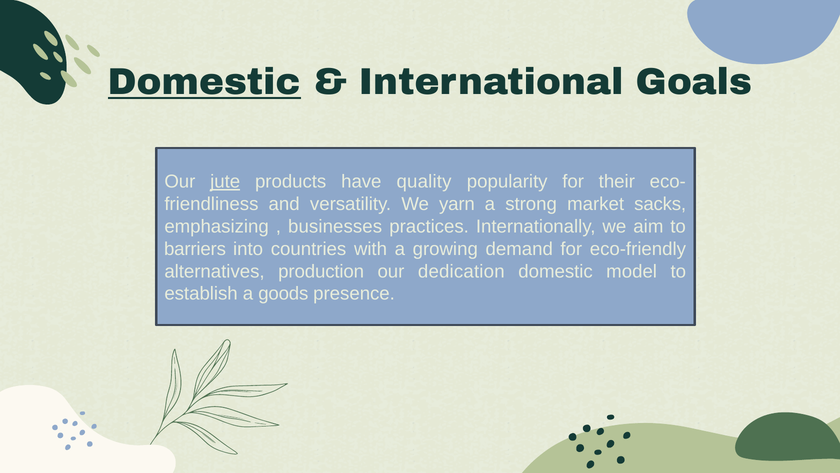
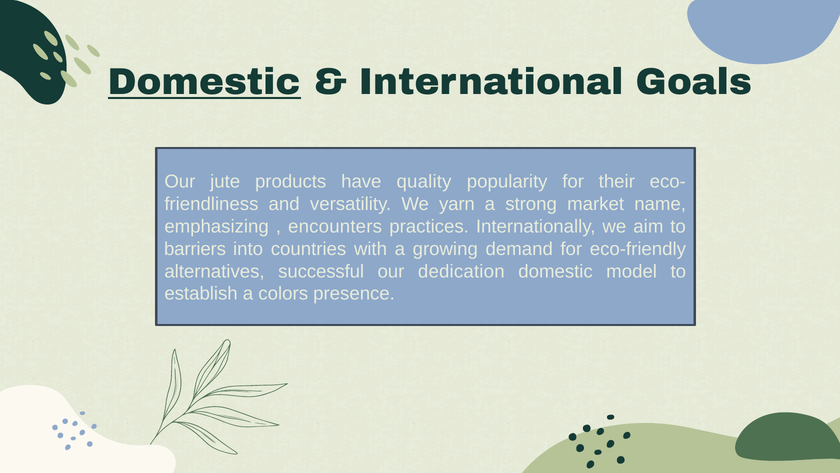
jute underline: present -> none
sacks: sacks -> name
businesses: businesses -> encounters
production: production -> successful
goods: goods -> colors
